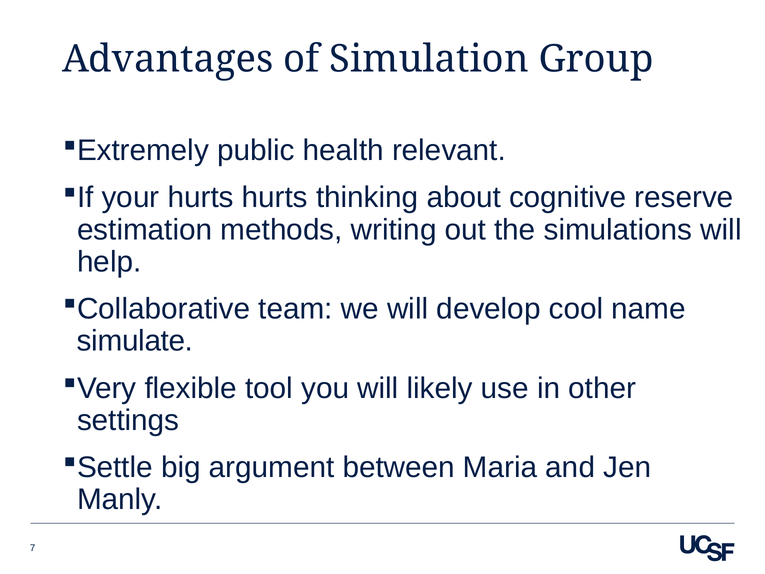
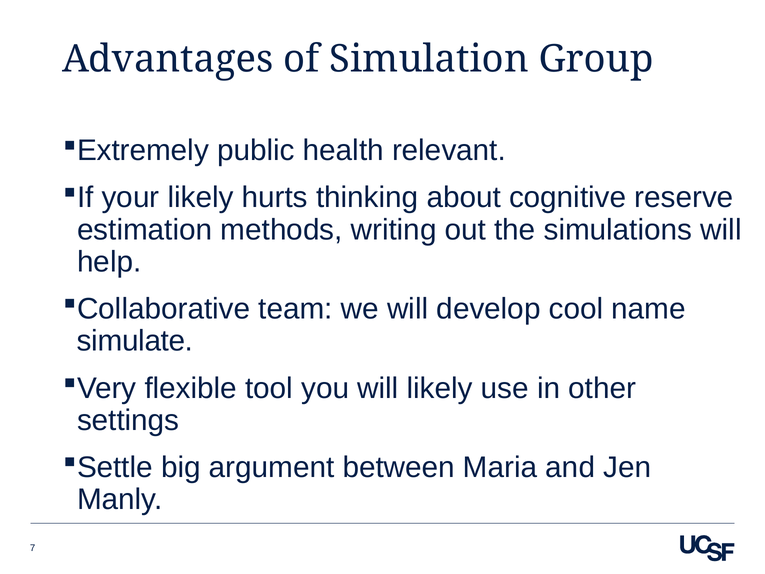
your hurts: hurts -> likely
